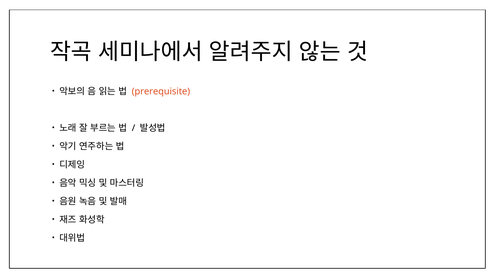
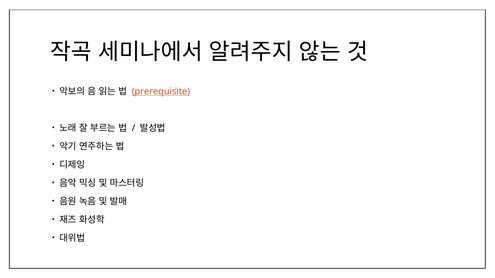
prerequisite underline: none -> present
